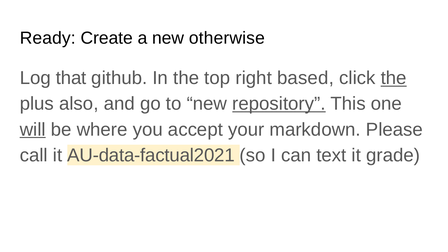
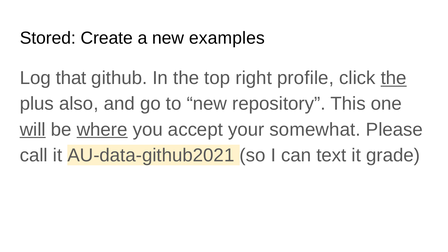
Ready: Ready -> Stored
otherwise: otherwise -> examples
based: based -> profile
repository underline: present -> none
where underline: none -> present
markdown: markdown -> somewhat
AU-data-factual2021: AU-data-factual2021 -> AU-data-github2021
